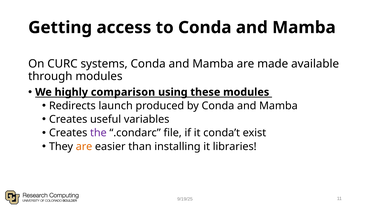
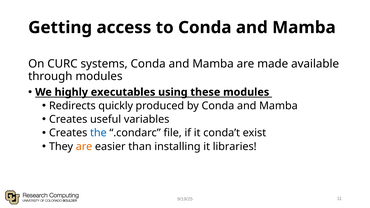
comparison: comparison -> executables
launch: launch -> quickly
the colour: purple -> blue
